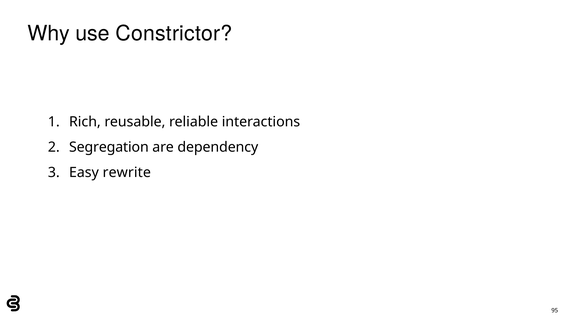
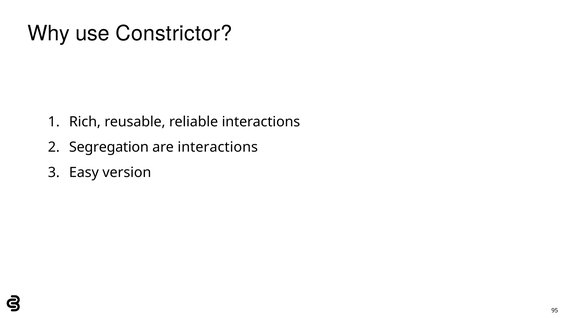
are dependency: dependency -> interactions
rewrite: rewrite -> version
